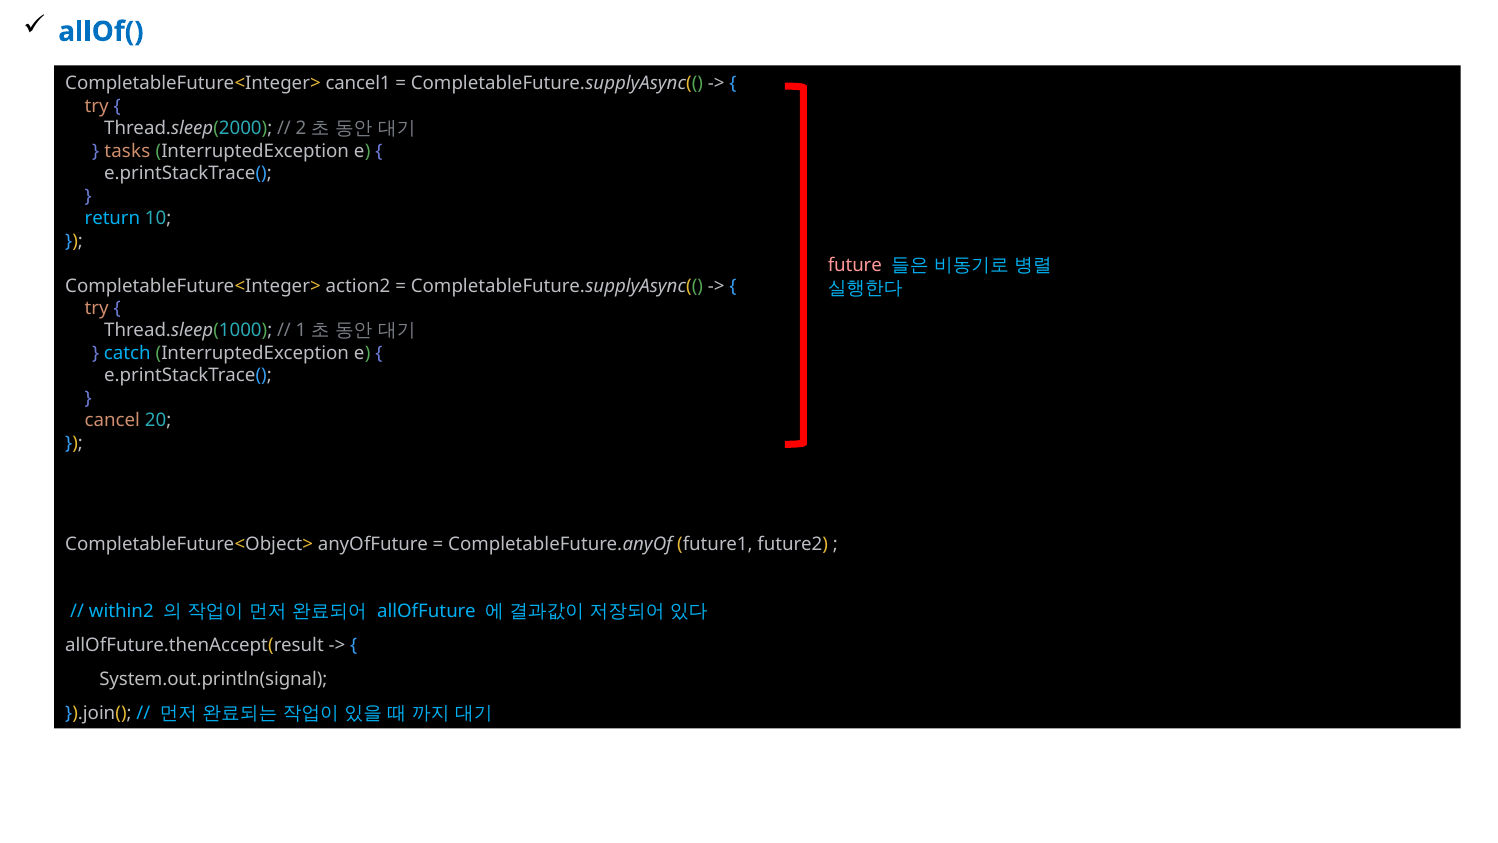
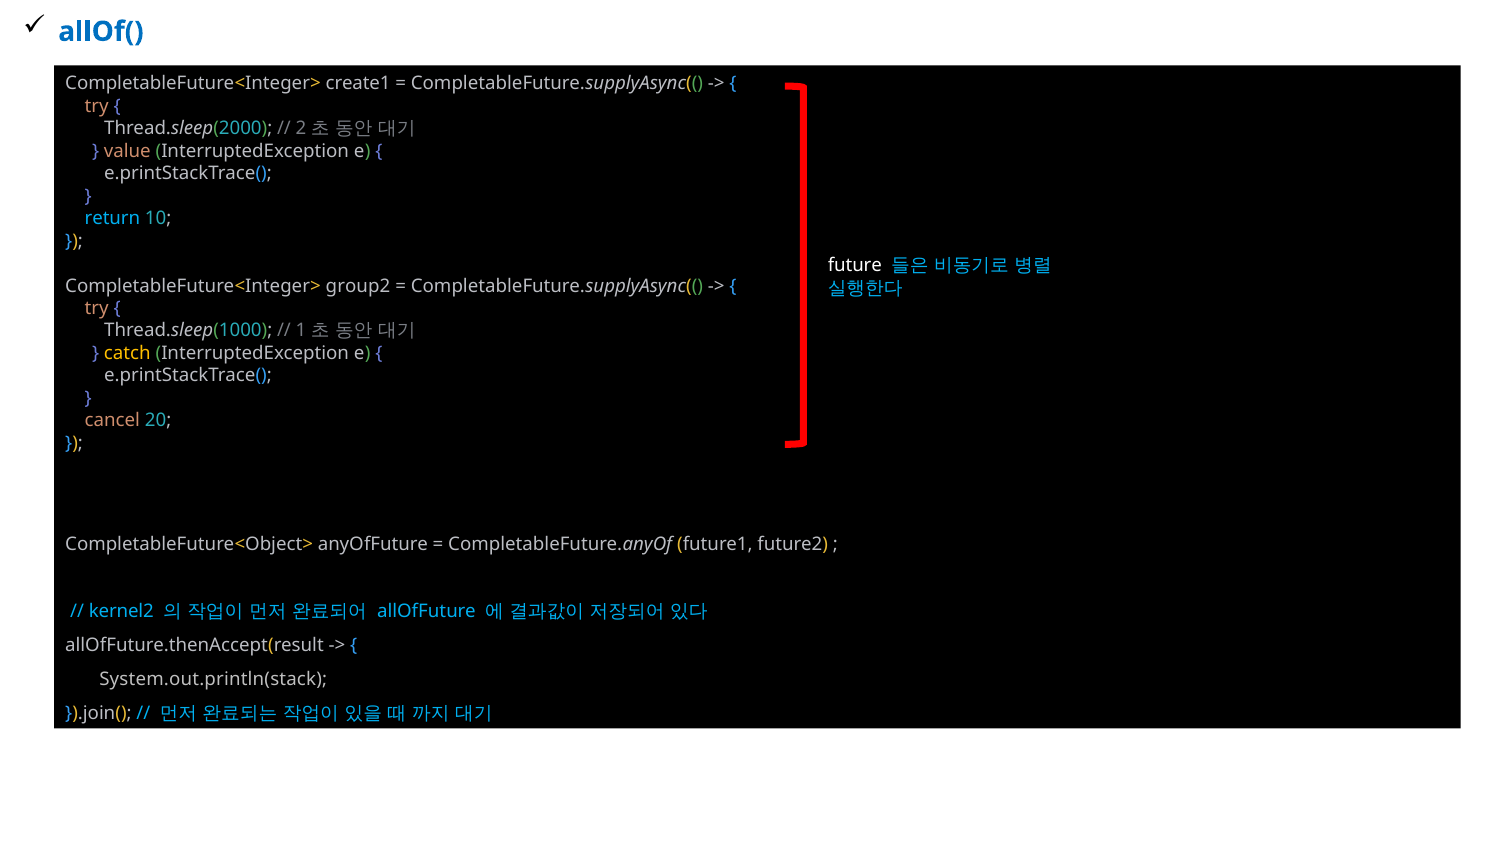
cancel1: cancel1 -> create1
tasks: tasks -> value
future colour: pink -> white
action2: action2 -> group2
catch colour: light blue -> yellow
within2: within2 -> kernel2
System.out.println(signal: System.out.println(signal -> System.out.println(stack
